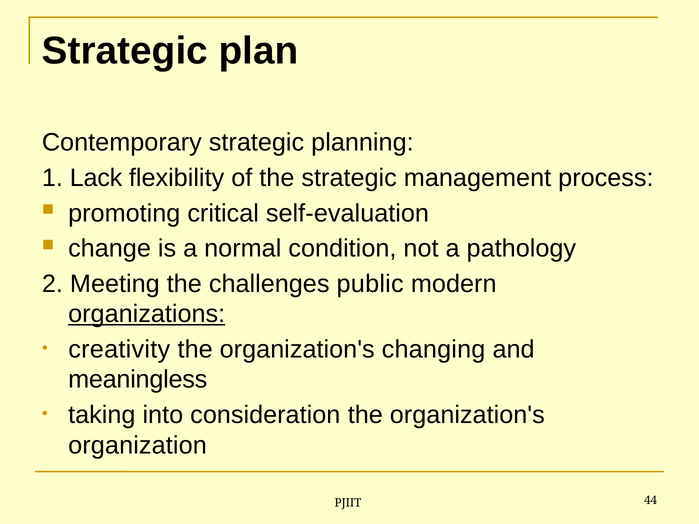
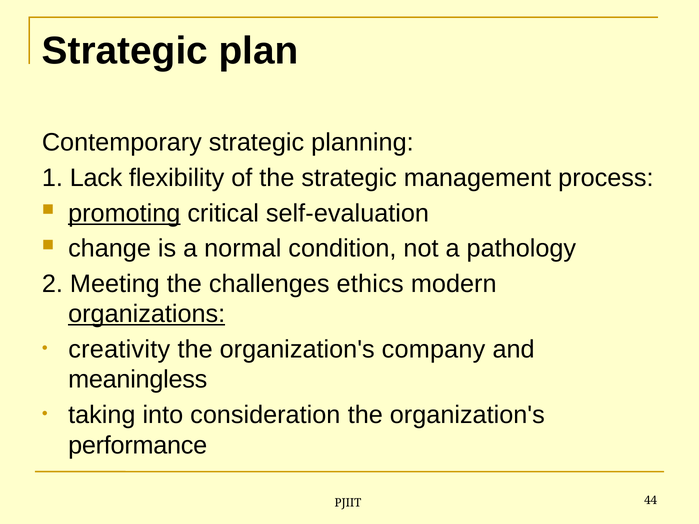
promoting underline: none -> present
public: public -> ethics
changing: changing -> company
organization: organization -> performance
